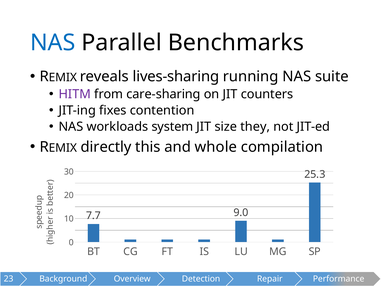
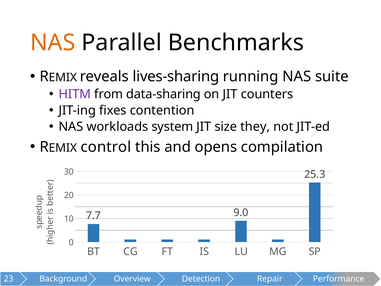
NAS at (53, 43) colour: blue -> orange
care-sharing: care-sharing -> data-sharing
directly: directly -> control
whole: whole -> opens
